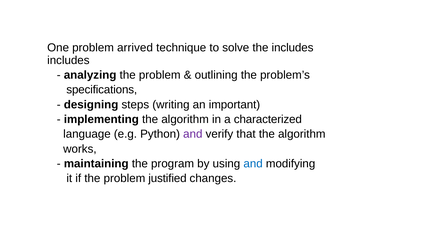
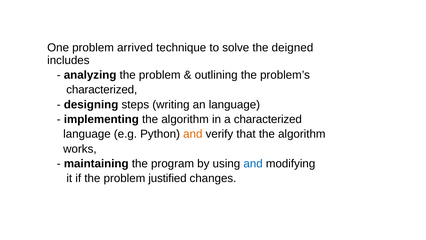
the includes: includes -> deigned
specifications at (102, 90): specifications -> characterized
an important: important -> language
and at (193, 134) colour: purple -> orange
